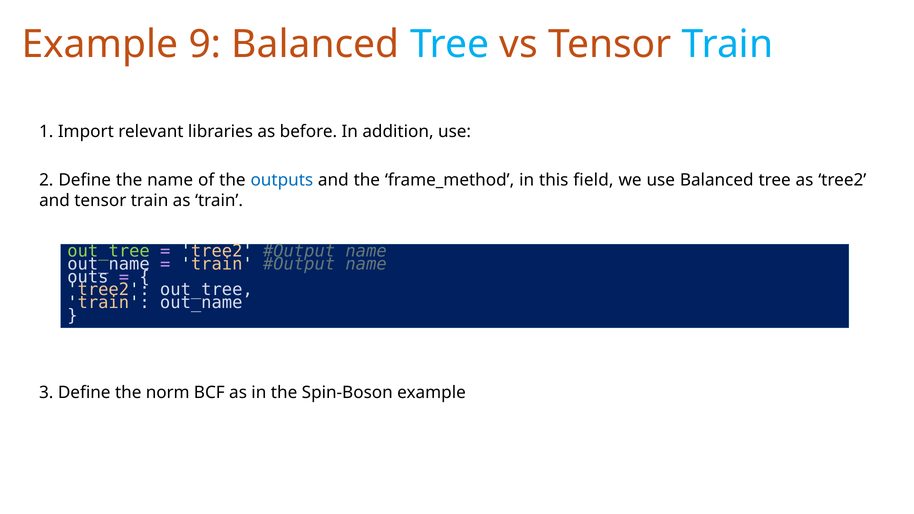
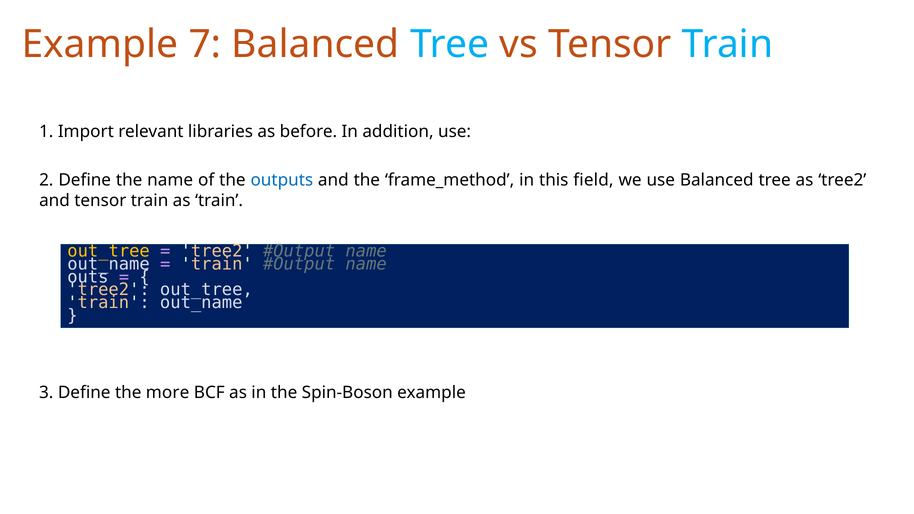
9: 9 -> 7
out_tree at (109, 251) colour: light green -> yellow
norm: norm -> more
